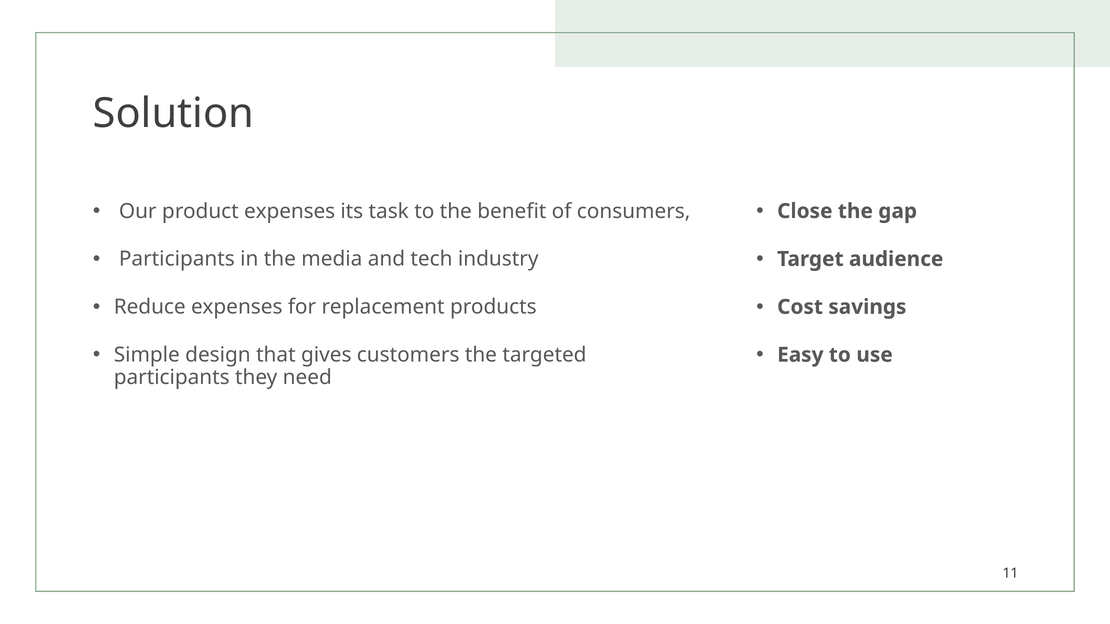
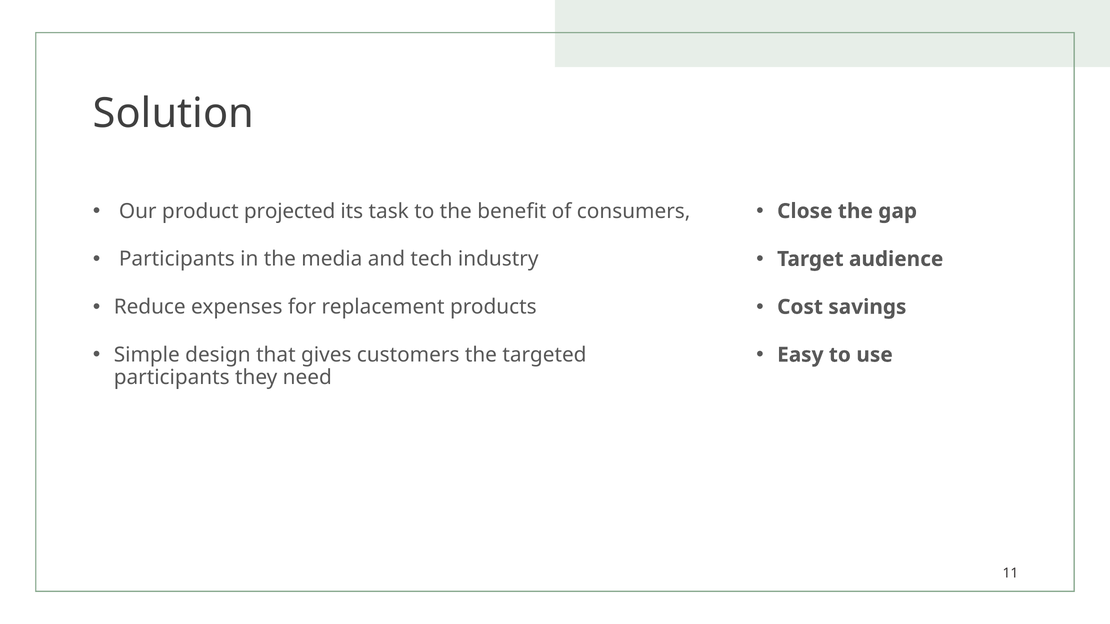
product expenses: expenses -> projected
